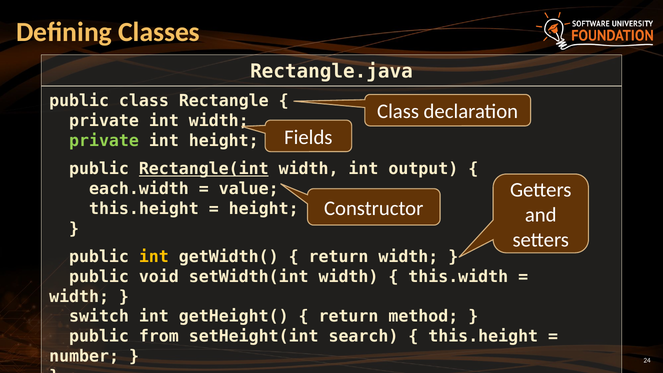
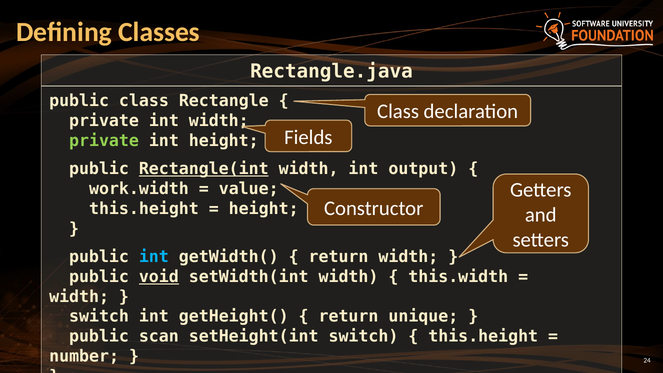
each.width: each.width -> work.width
int at (154, 257) colour: yellow -> light blue
void underline: none -> present
method: method -> unique
from: from -> scan
setHeight(int search: search -> switch
